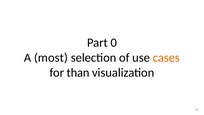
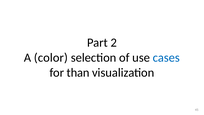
0: 0 -> 2
most: most -> color
cases colour: orange -> blue
